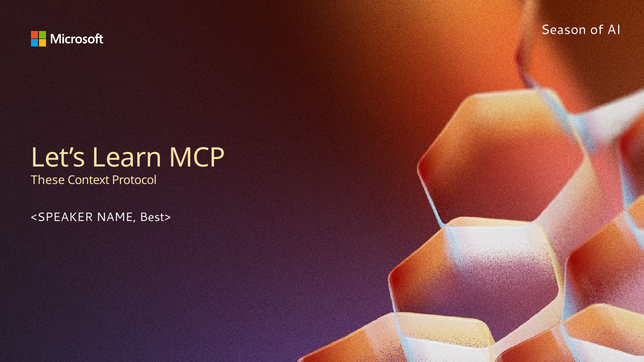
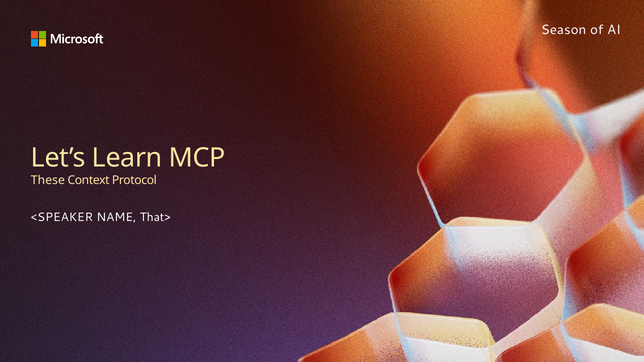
Best>: Best> -> That>
